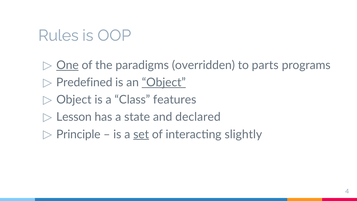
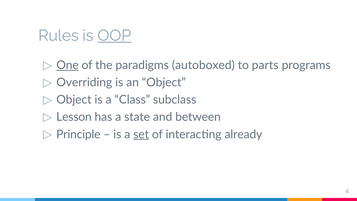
OOP underline: none -> present
overridden: overridden -> autoboxed
Predefined: Predefined -> Overriding
Object at (164, 82) underline: present -> none
features: features -> subclass
declared: declared -> between
slightly: slightly -> already
